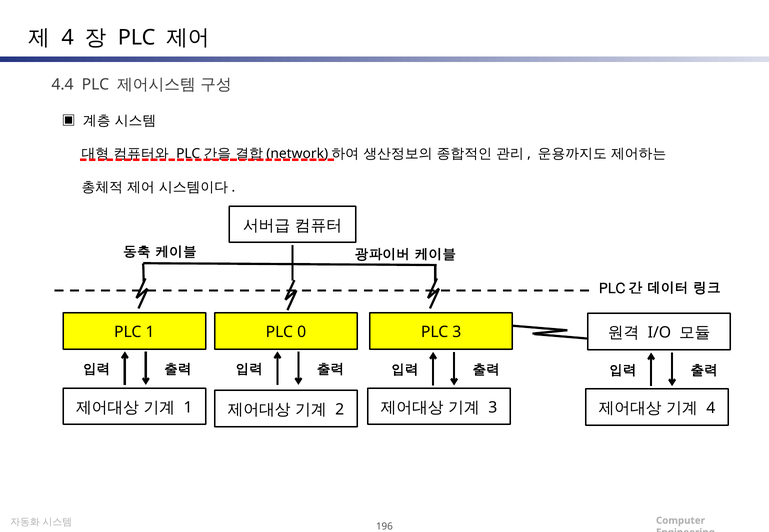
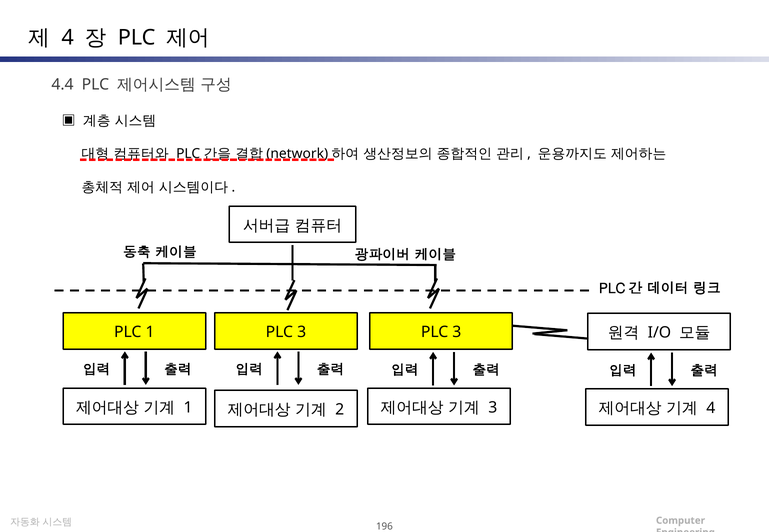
0 at (302, 332): 0 -> 3
